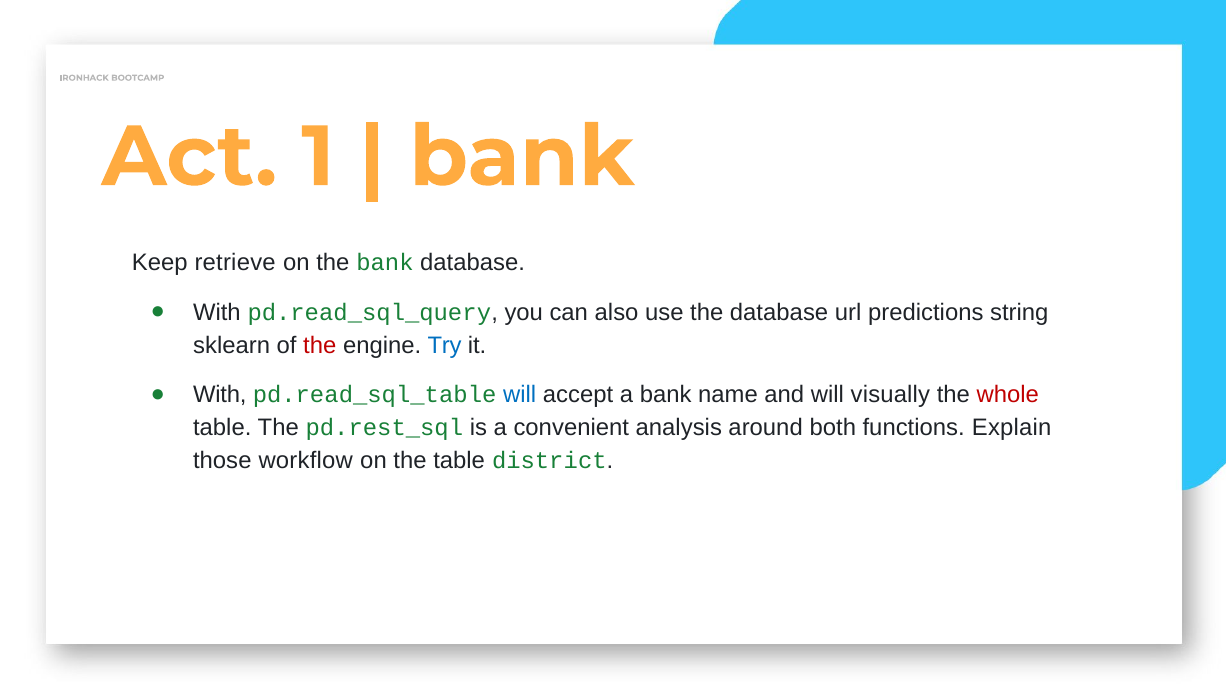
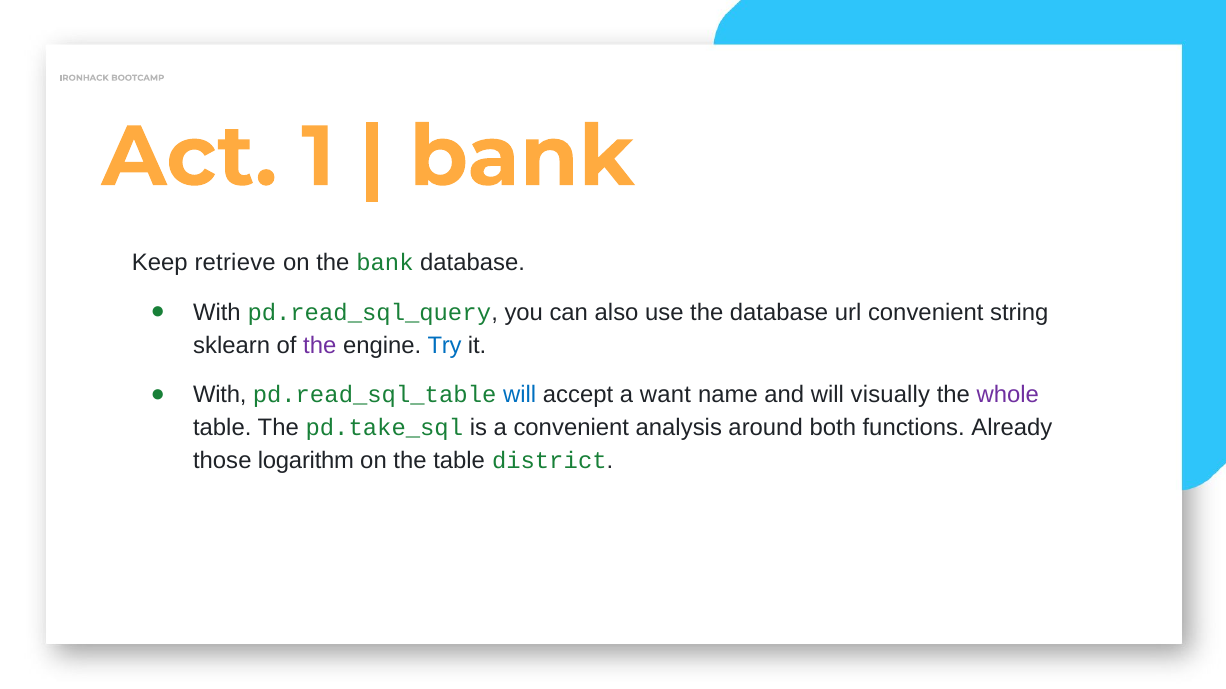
url predictions: predictions -> convenient
the at (320, 346) colour: red -> purple
a bank: bank -> want
whole colour: red -> purple
pd.rest_sql: pd.rest_sql -> pd.take_sql
Explain: Explain -> Already
workflow: workflow -> logarithm
